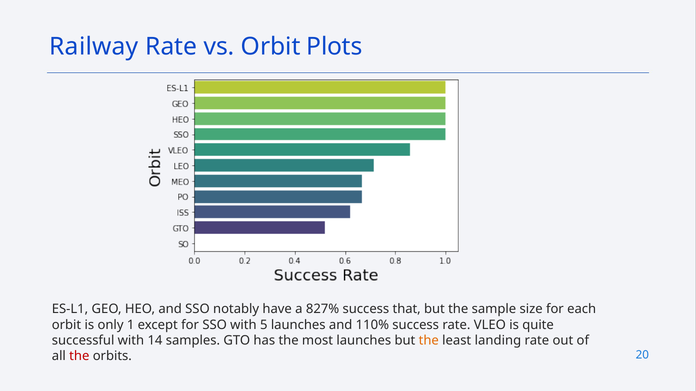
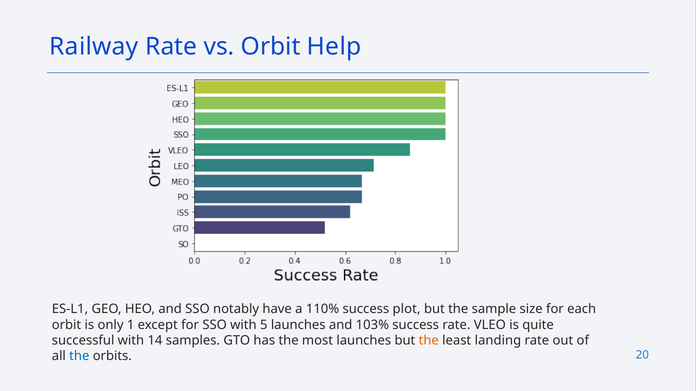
Plots: Plots -> Help
827%: 827% -> 110%
that: that -> plot
110%: 110% -> 103%
the at (79, 357) colour: red -> blue
